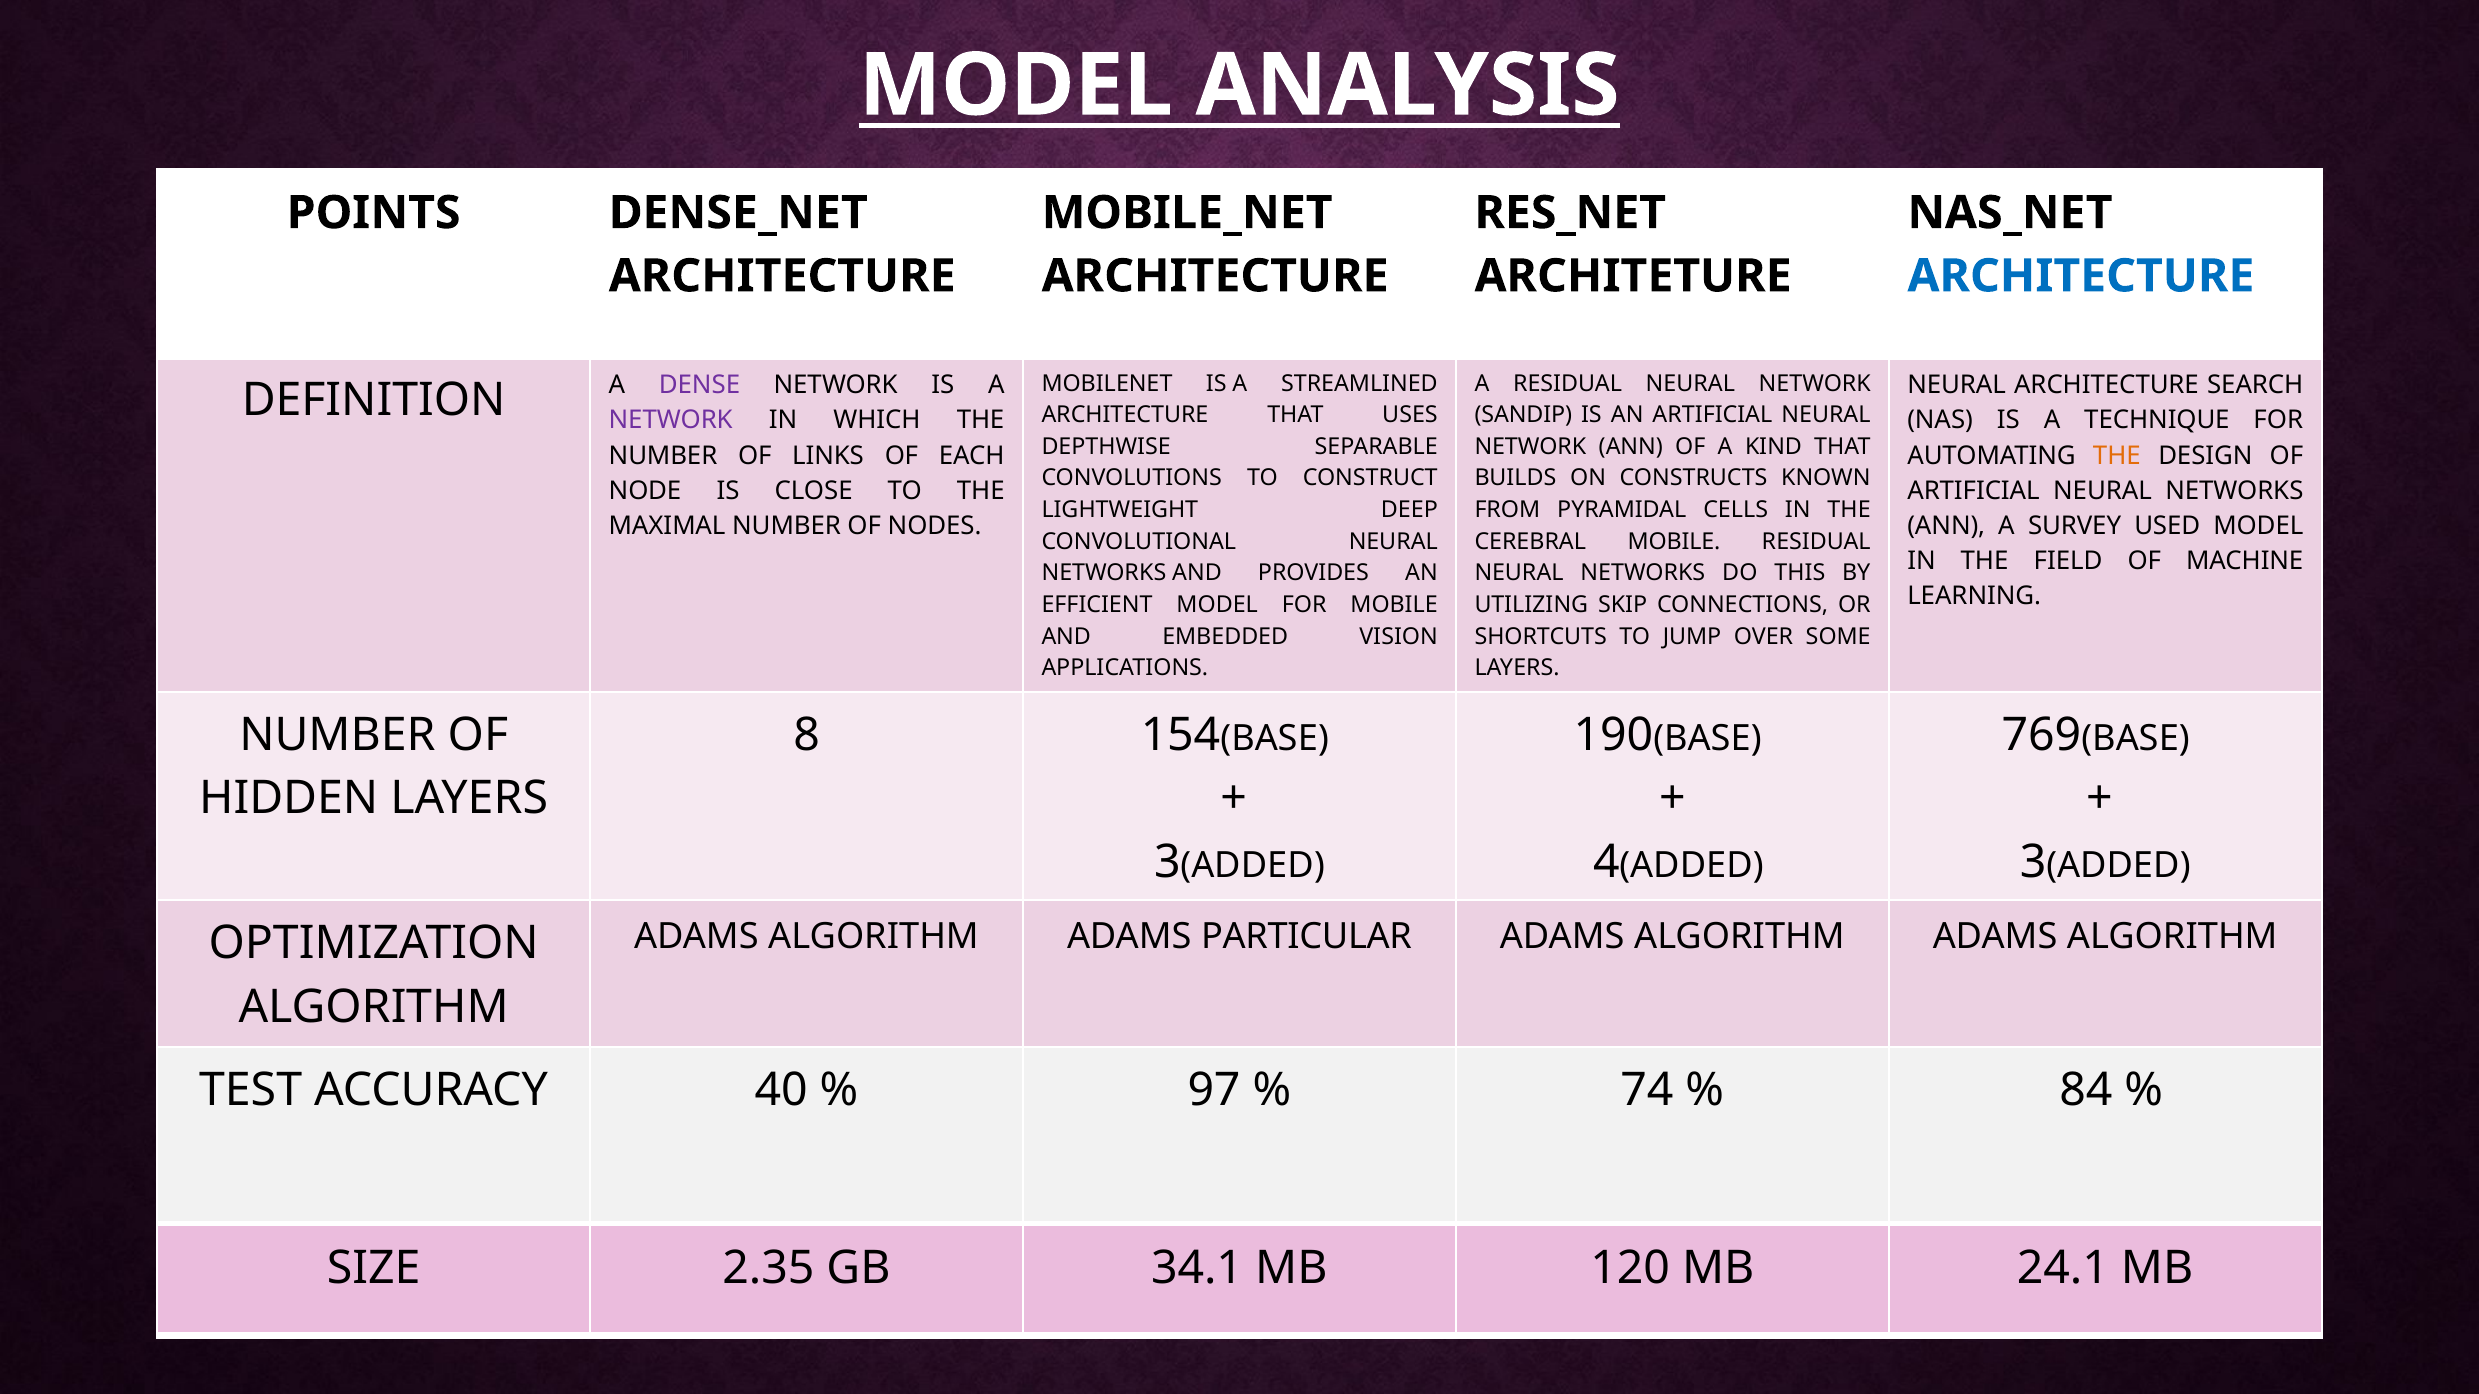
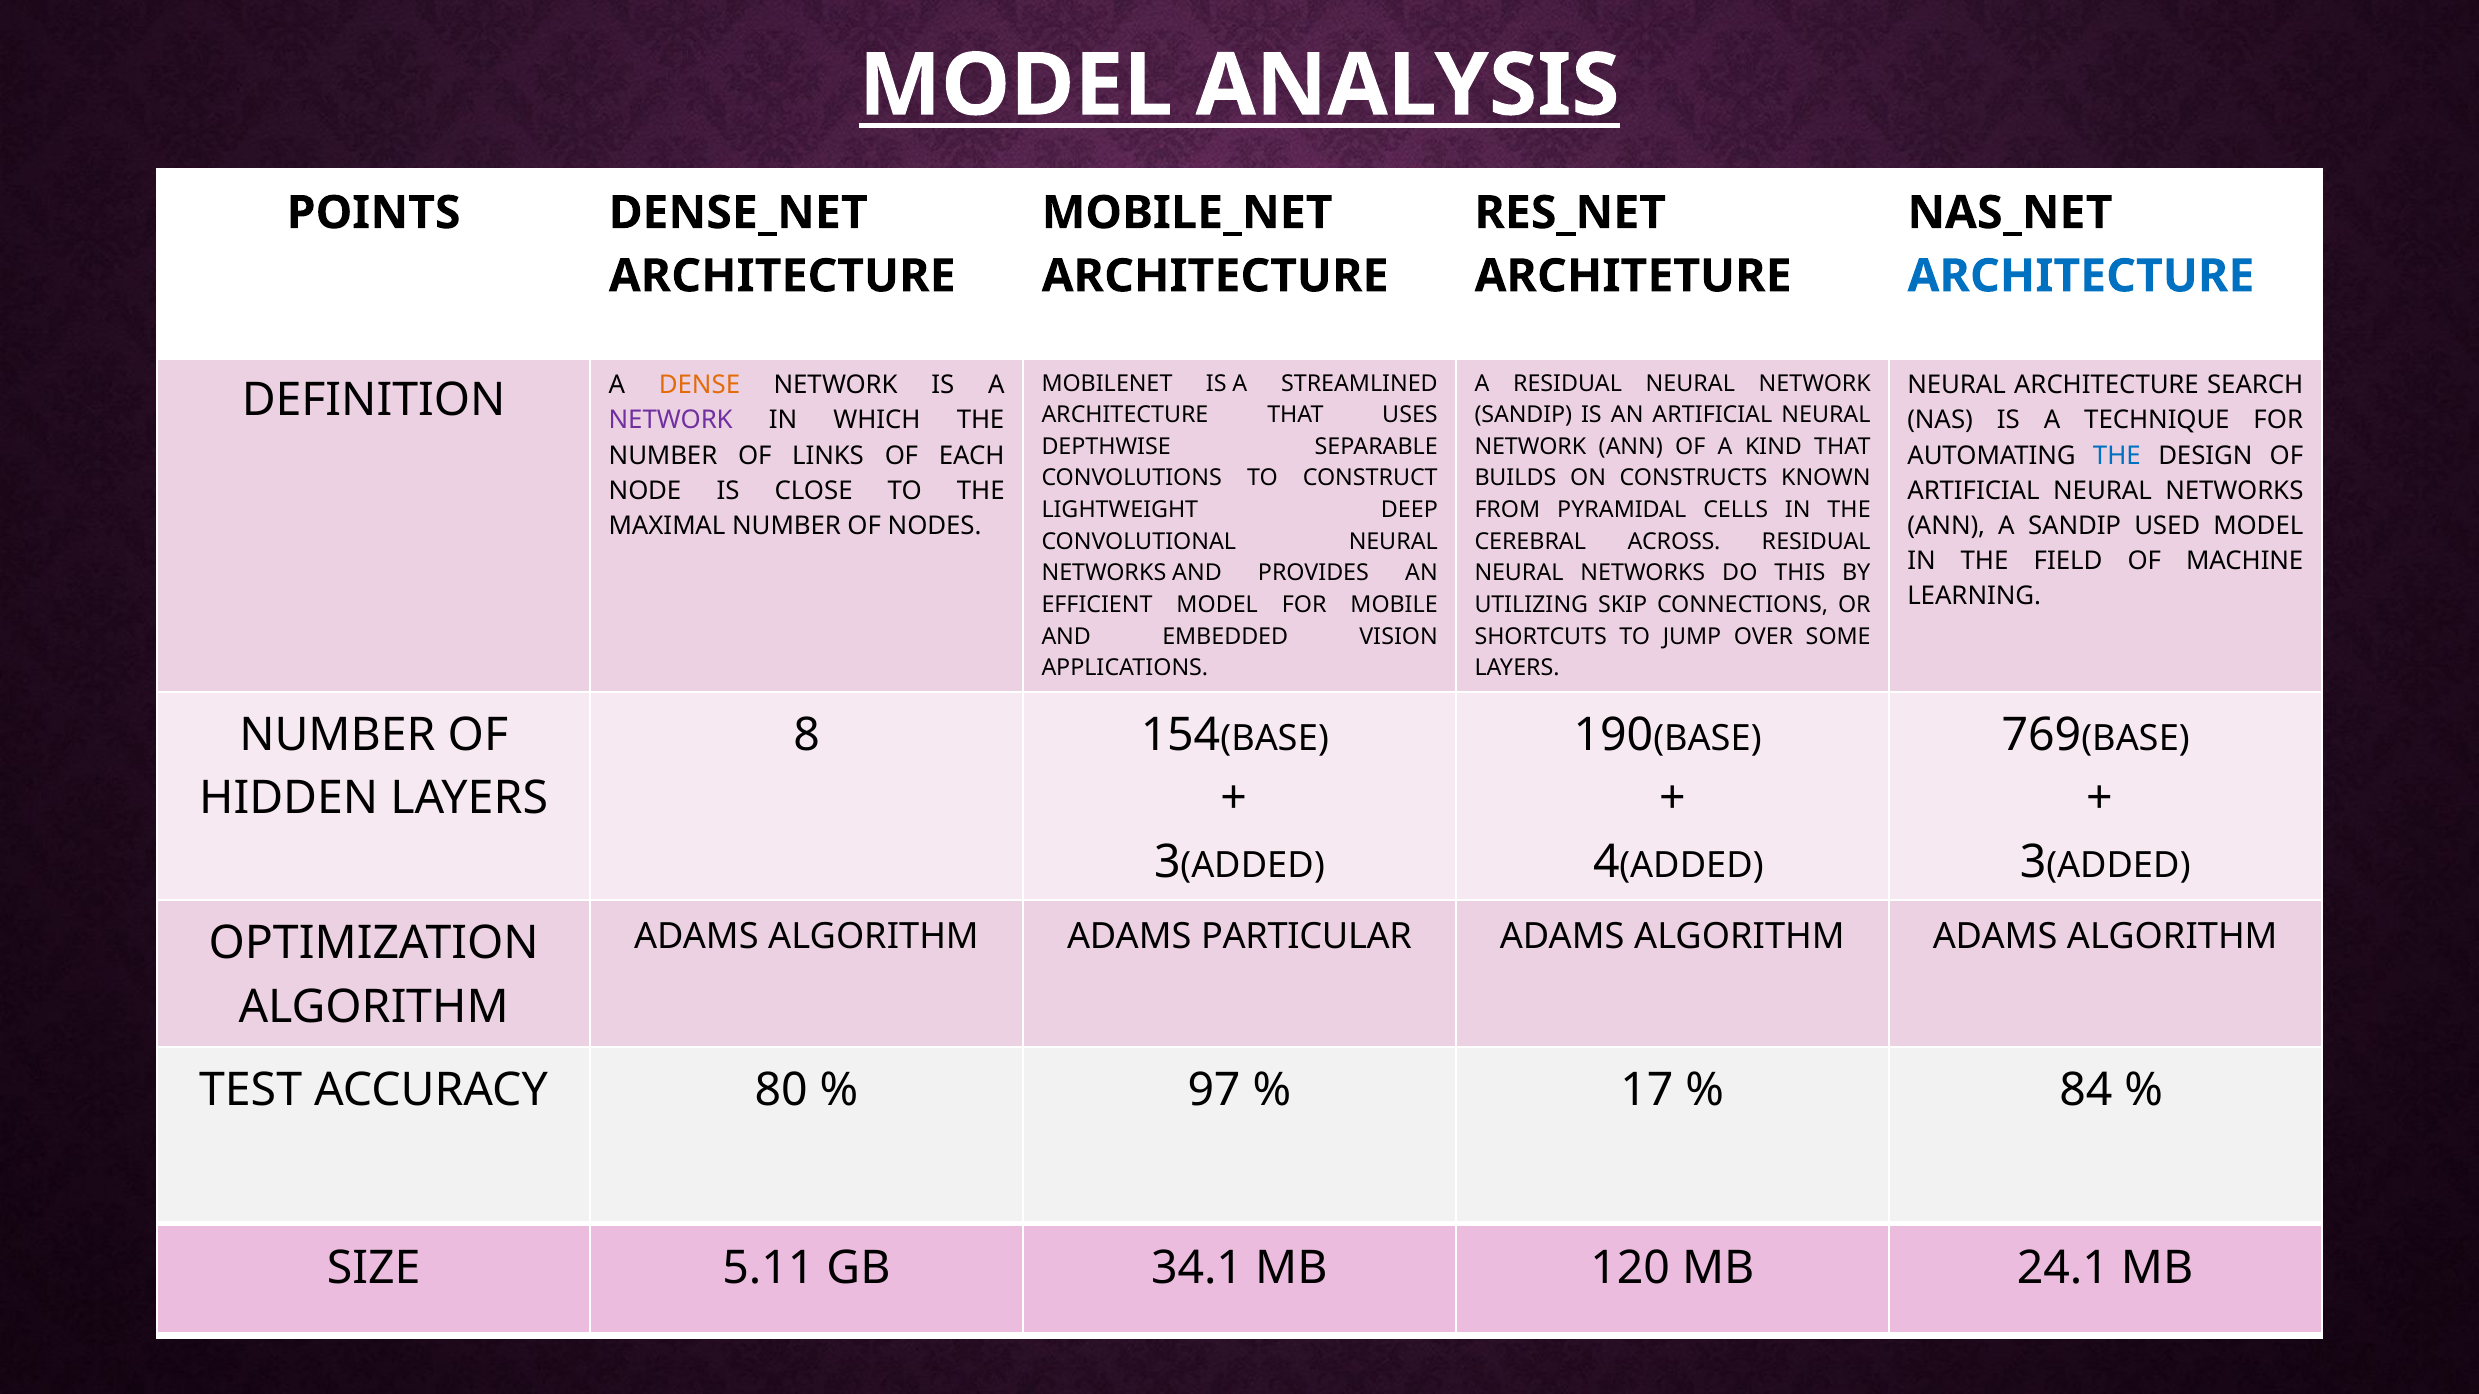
DENSE colour: purple -> orange
THE at (2117, 456) colour: orange -> blue
A SURVEY: SURVEY -> SANDIP
CEREBRAL MOBILE: MOBILE -> ACROSS
40: 40 -> 80
74: 74 -> 17
2.35: 2.35 -> 5.11
